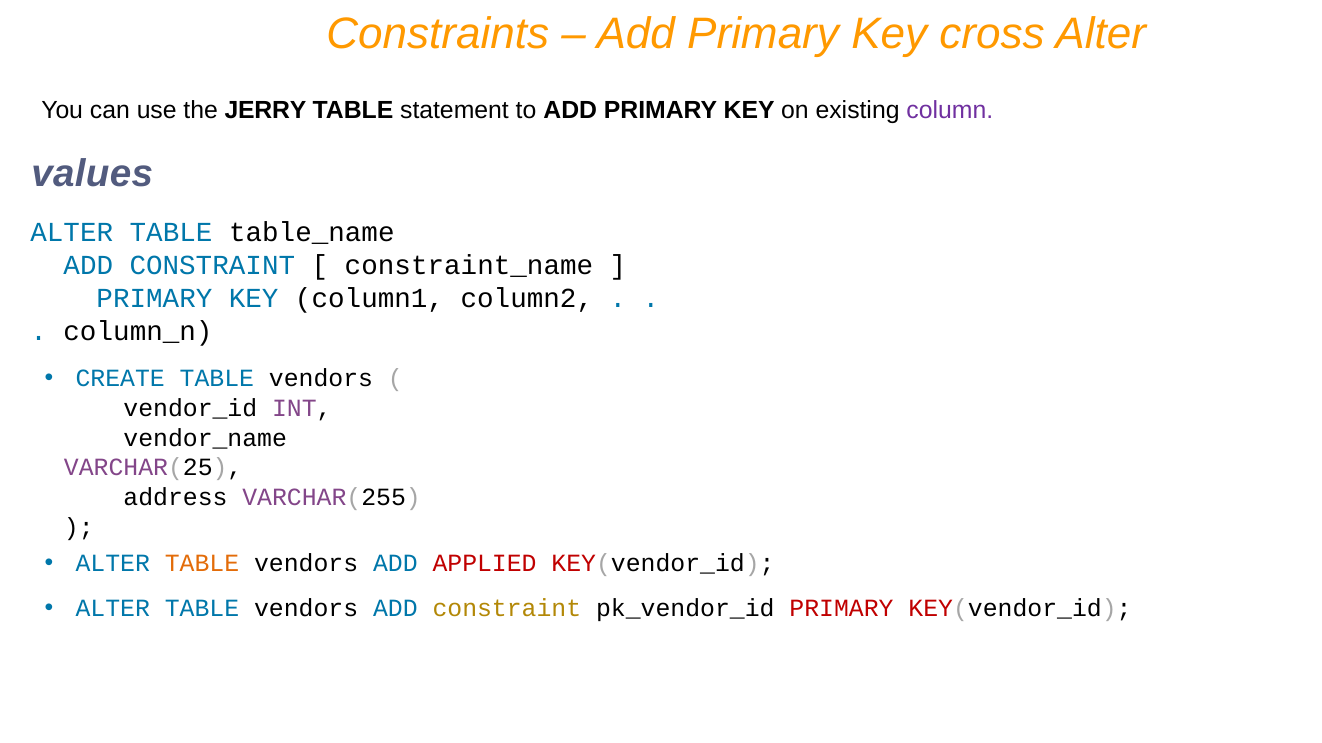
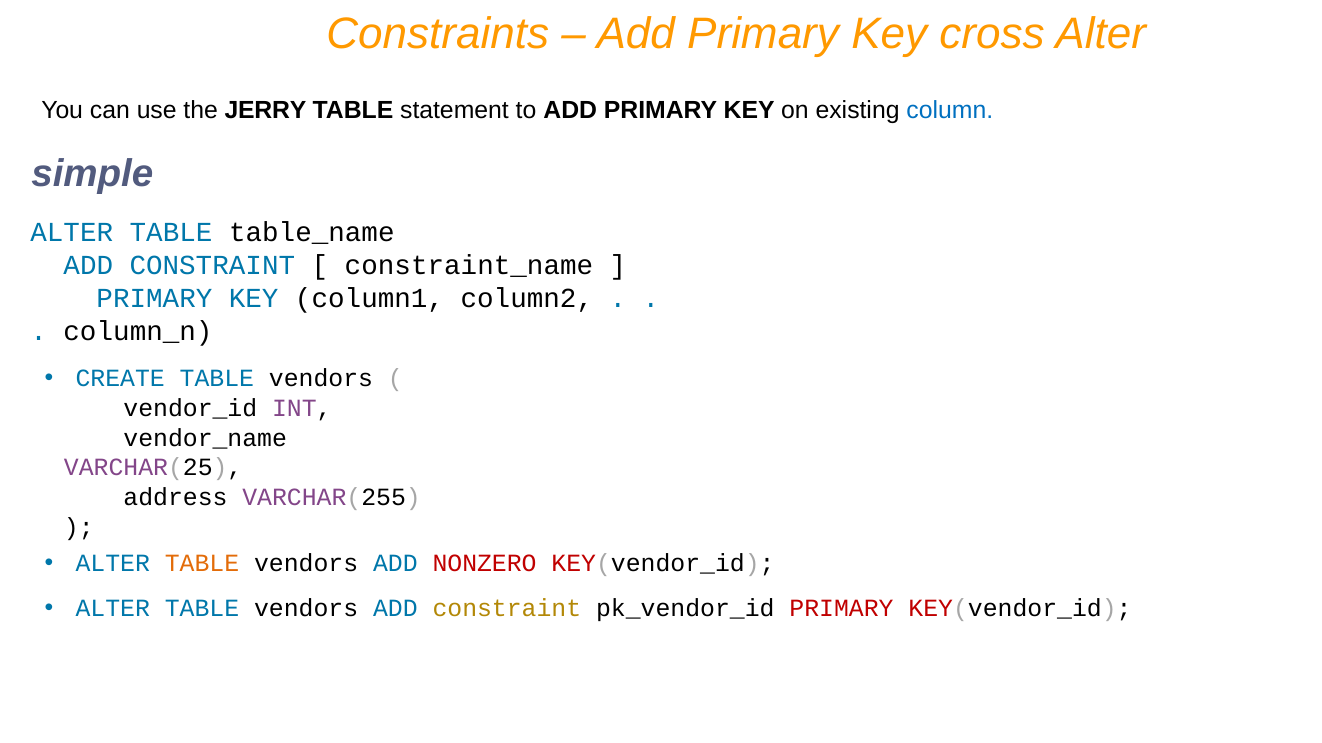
column colour: purple -> blue
values: values -> simple
APPLIED: APPLIED -> NONZERO
